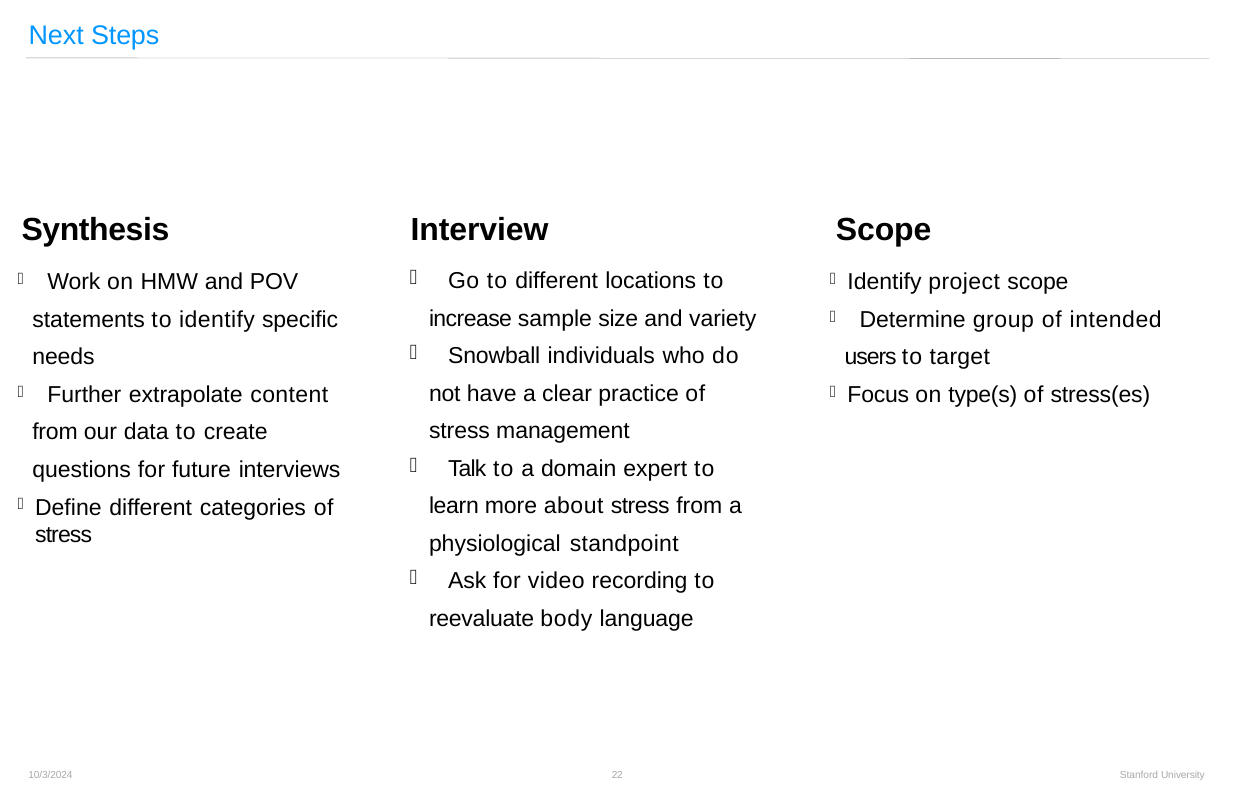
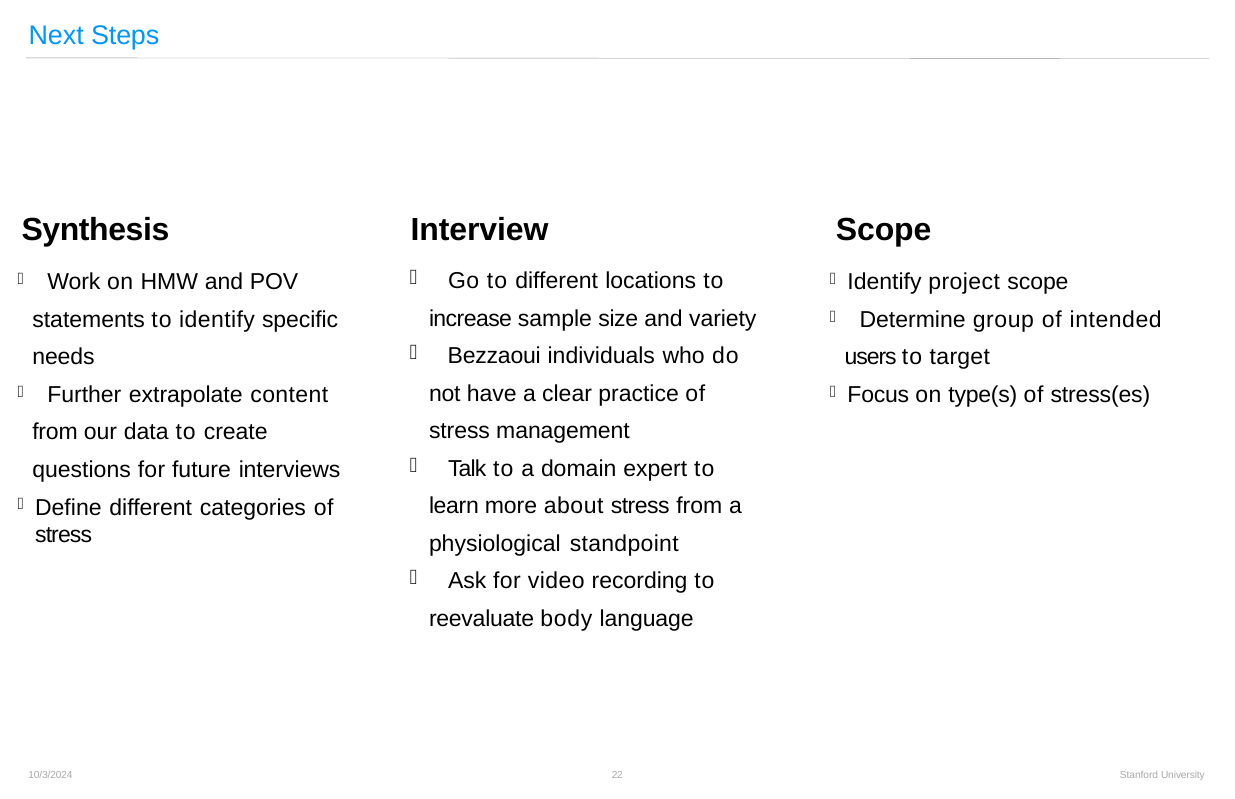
Snowball: Snowball -> Bezzaoui
